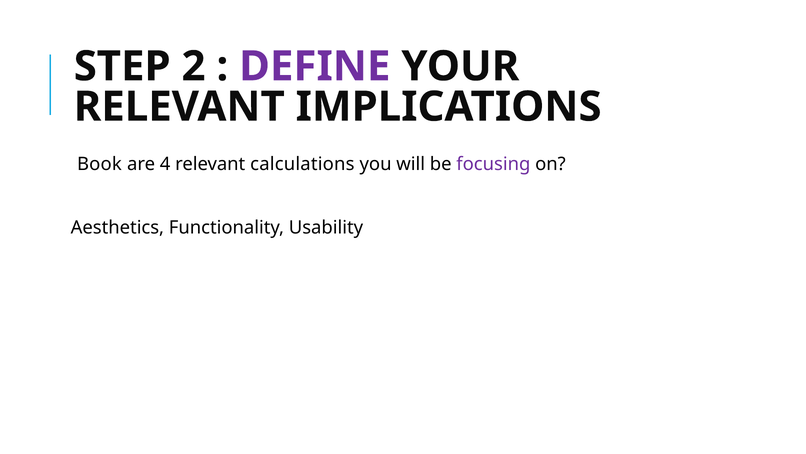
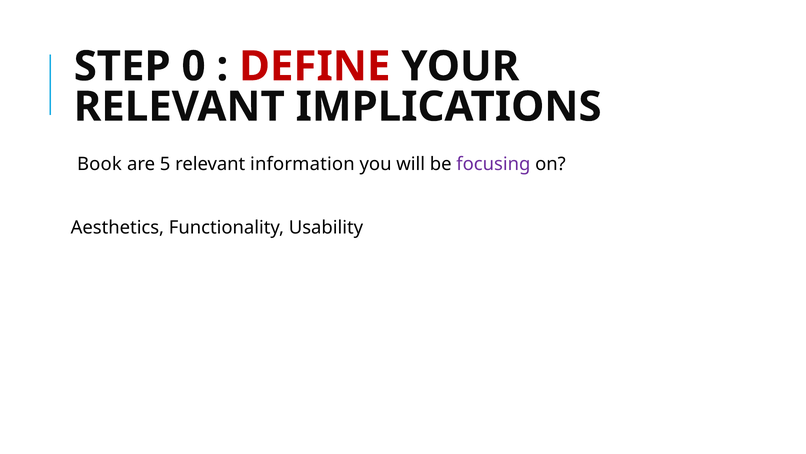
2: 2 -> 0
DEFINE colour: purple -> red
4: 4 -> 5
calculations: calculations -> information
